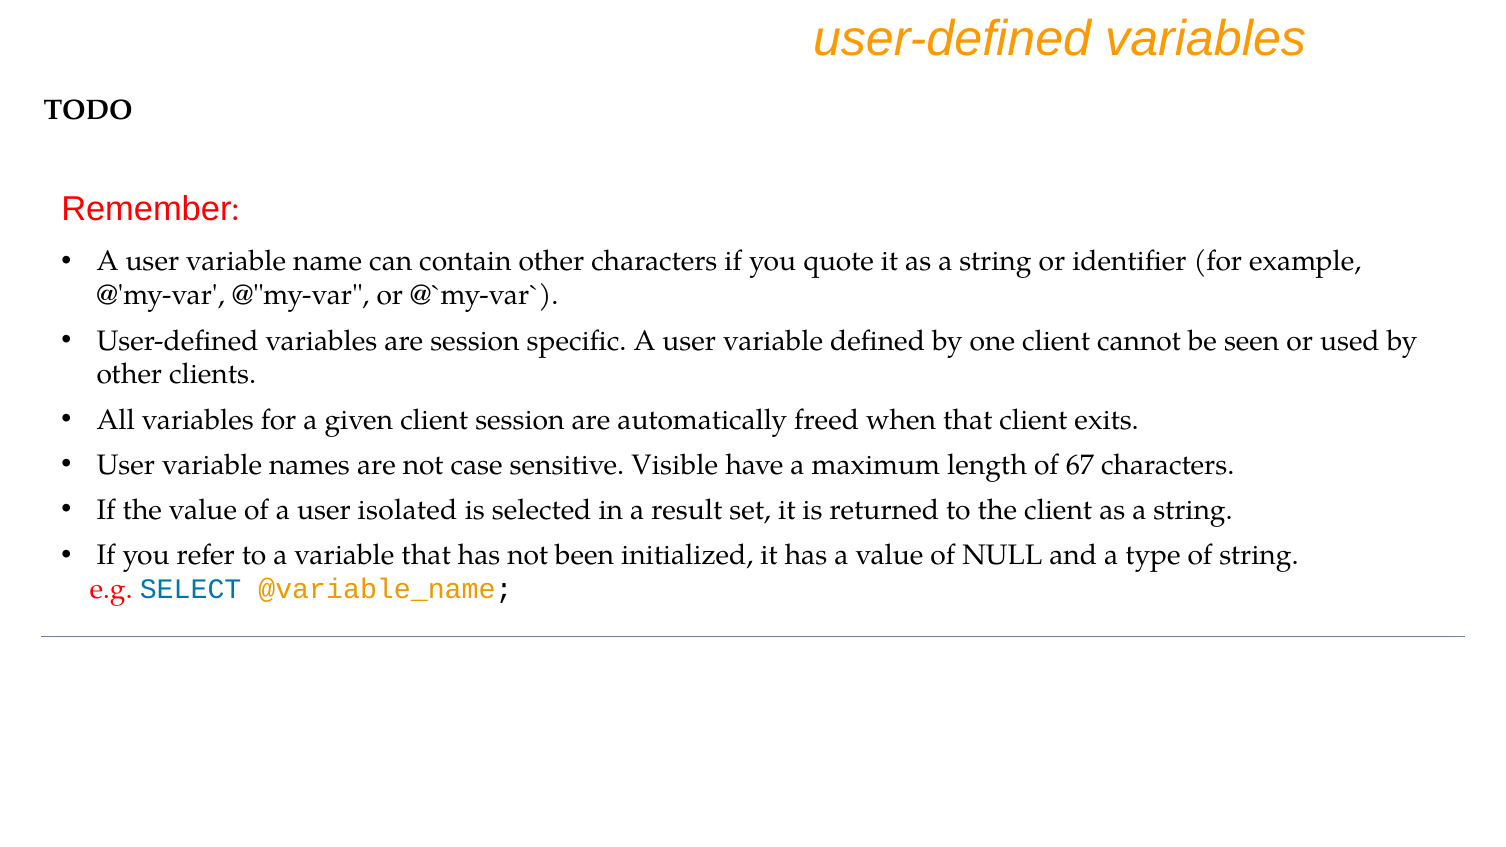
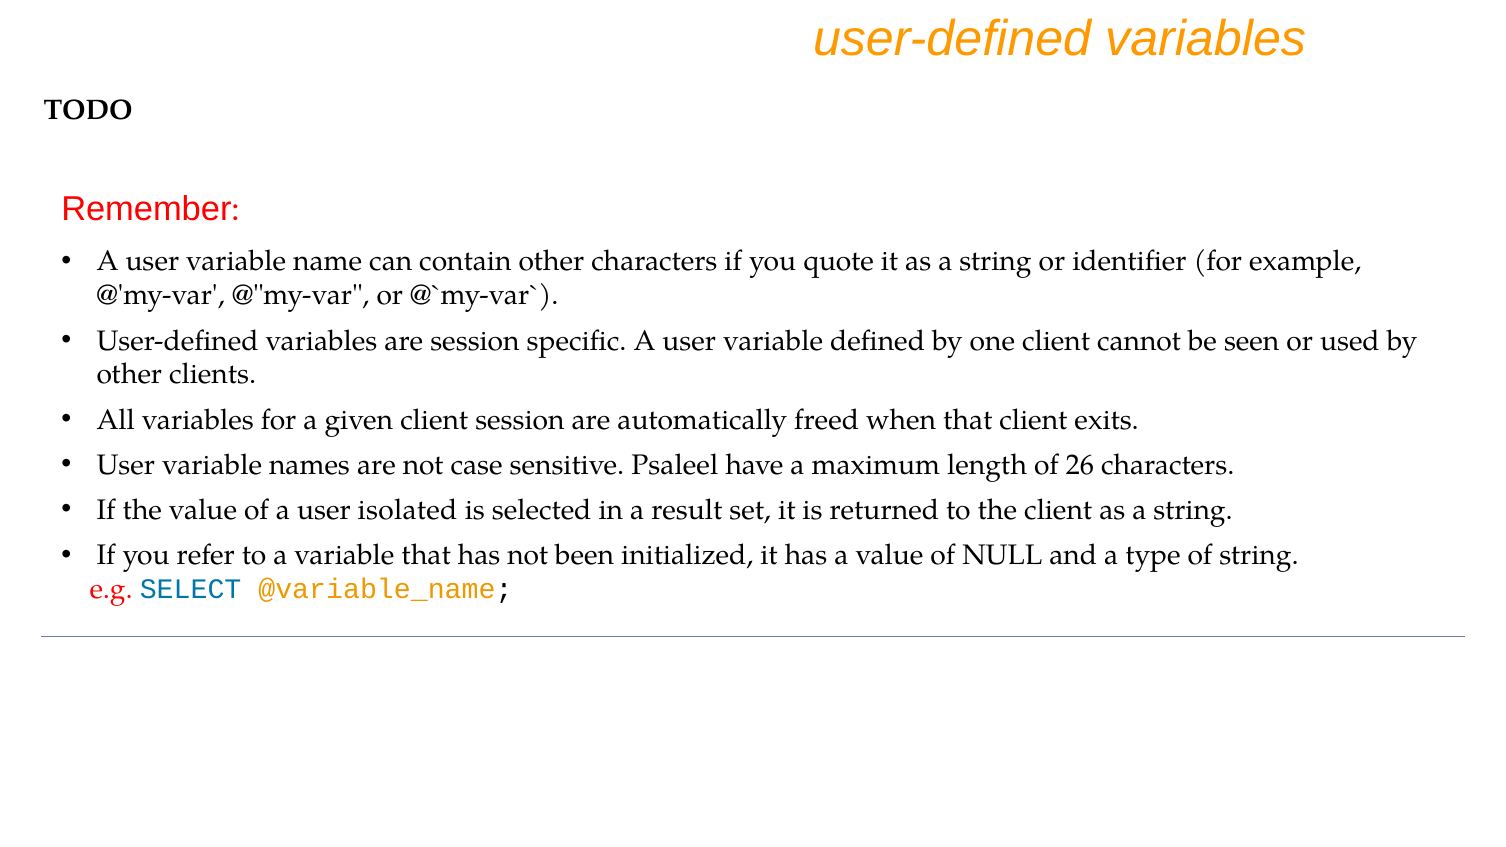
Visible: Visible -> Psaleel
67: 67 -> 26
